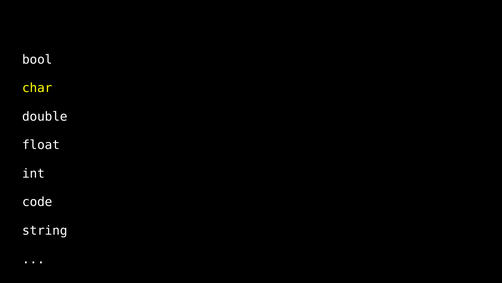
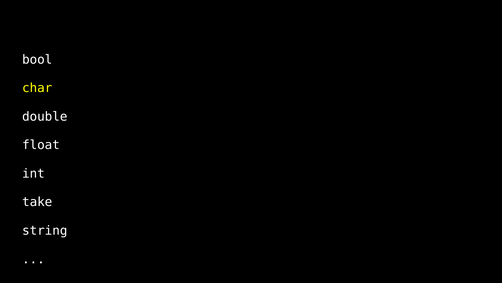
code: code -> take
